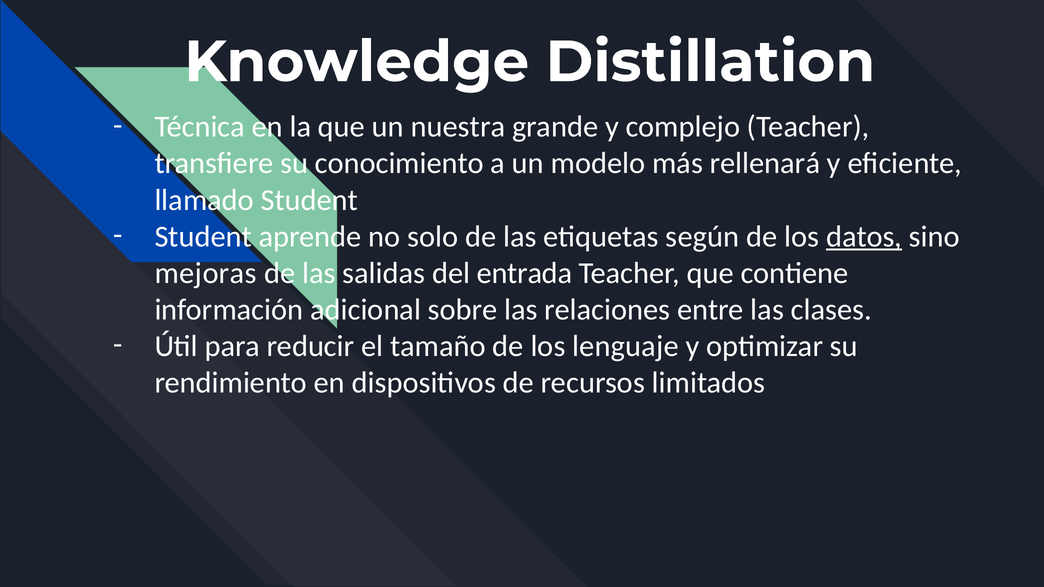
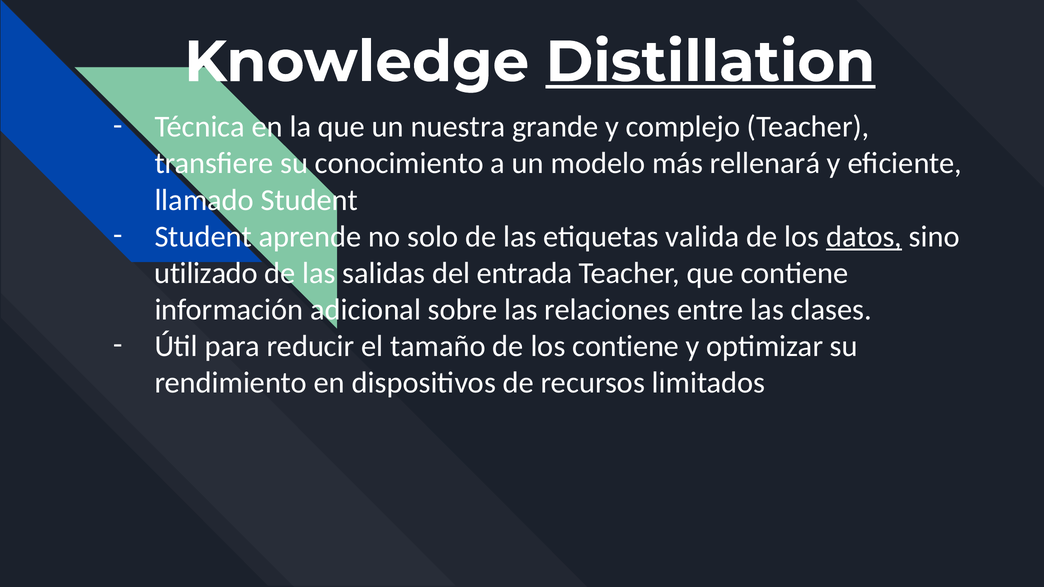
Distillation underline: none -> present
según: según -> valida
mejoras: mejoras -> utilizado
los lenguaje: lenguaje -> contiene
